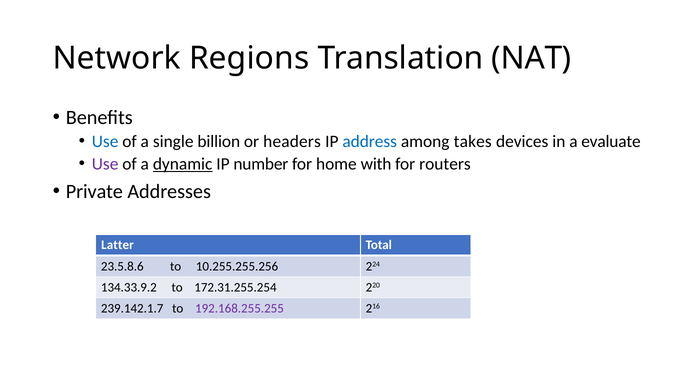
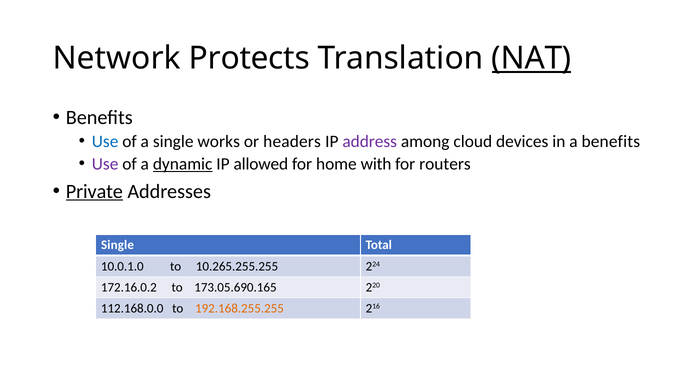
Regions: Regions -> Protects
NAT underline: none -> present
billion: billion -> works
address colour: blue -> purple
takes: takes -> cloud
a evaluate: evaluate -> benefits
number: number -> allowed
Private underline: none -> present
Latter at (117, 245): Latter -> Single
23.5.8.6: 23.5.8.6 -> 10.0.1.0
10.255.255.256: 10.255.255.256 -> 10.265.255.255
134.33.9.2: 134.33.9.2 -> 172.16.0.2
172.31.255.254: 172.31.255.254 -> 173.05.690.165
239.142.1.7: 239.142.1.7 -> 112.168.0.0
192.168.255.255 colour: purple -> orange
